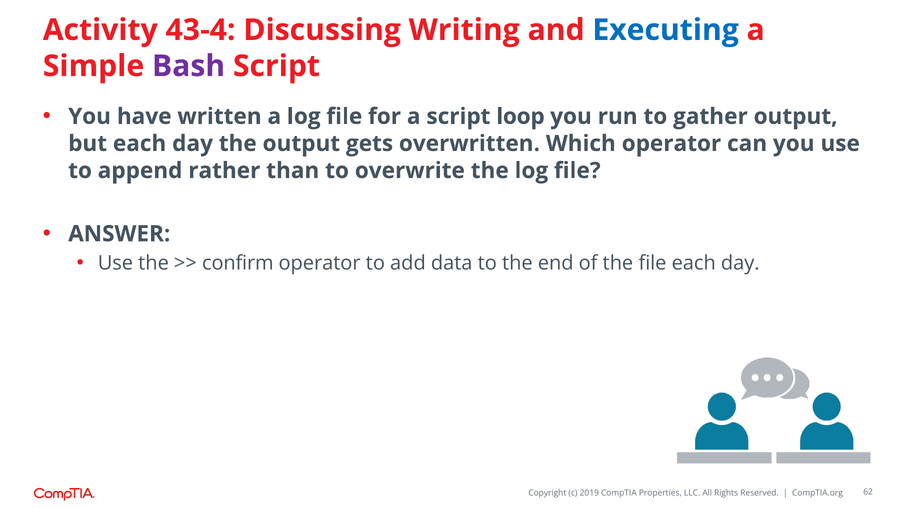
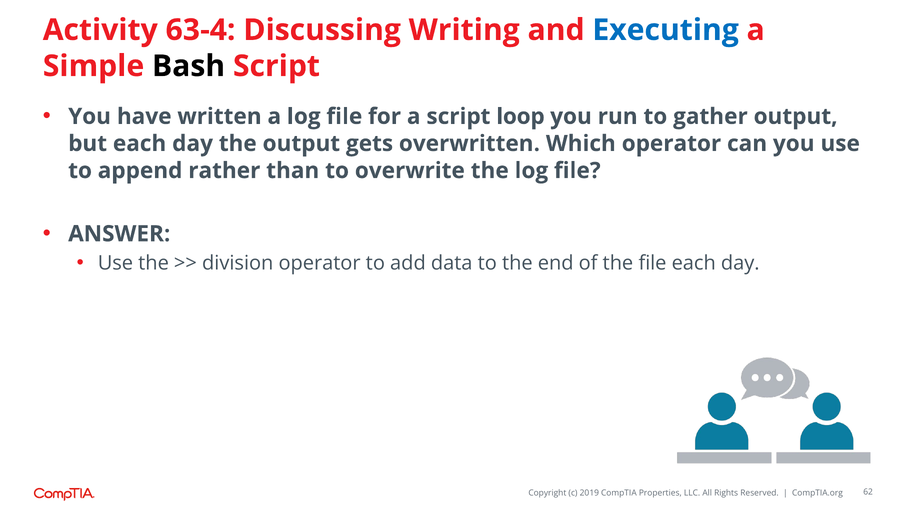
43-4: 43-4 -> 63-4
Bash colour: purple -> black
confirm: confirm -> division
